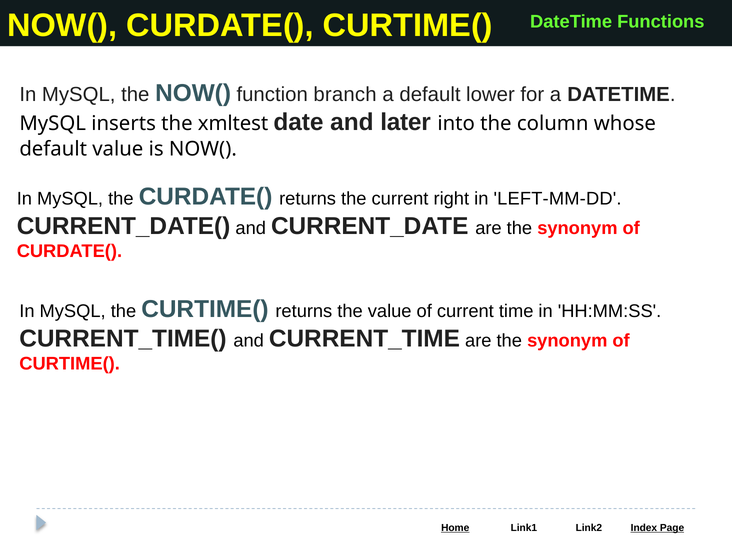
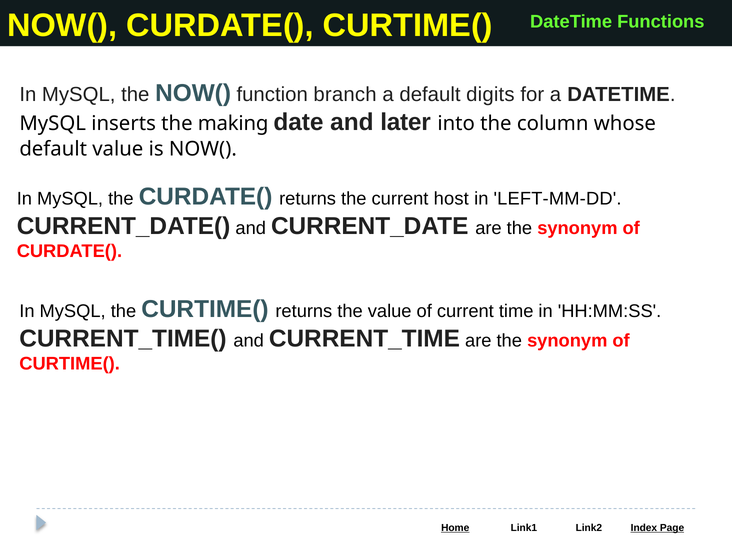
lower: lower -> digits
xmltest: xmltest -> making
right: right -> host
